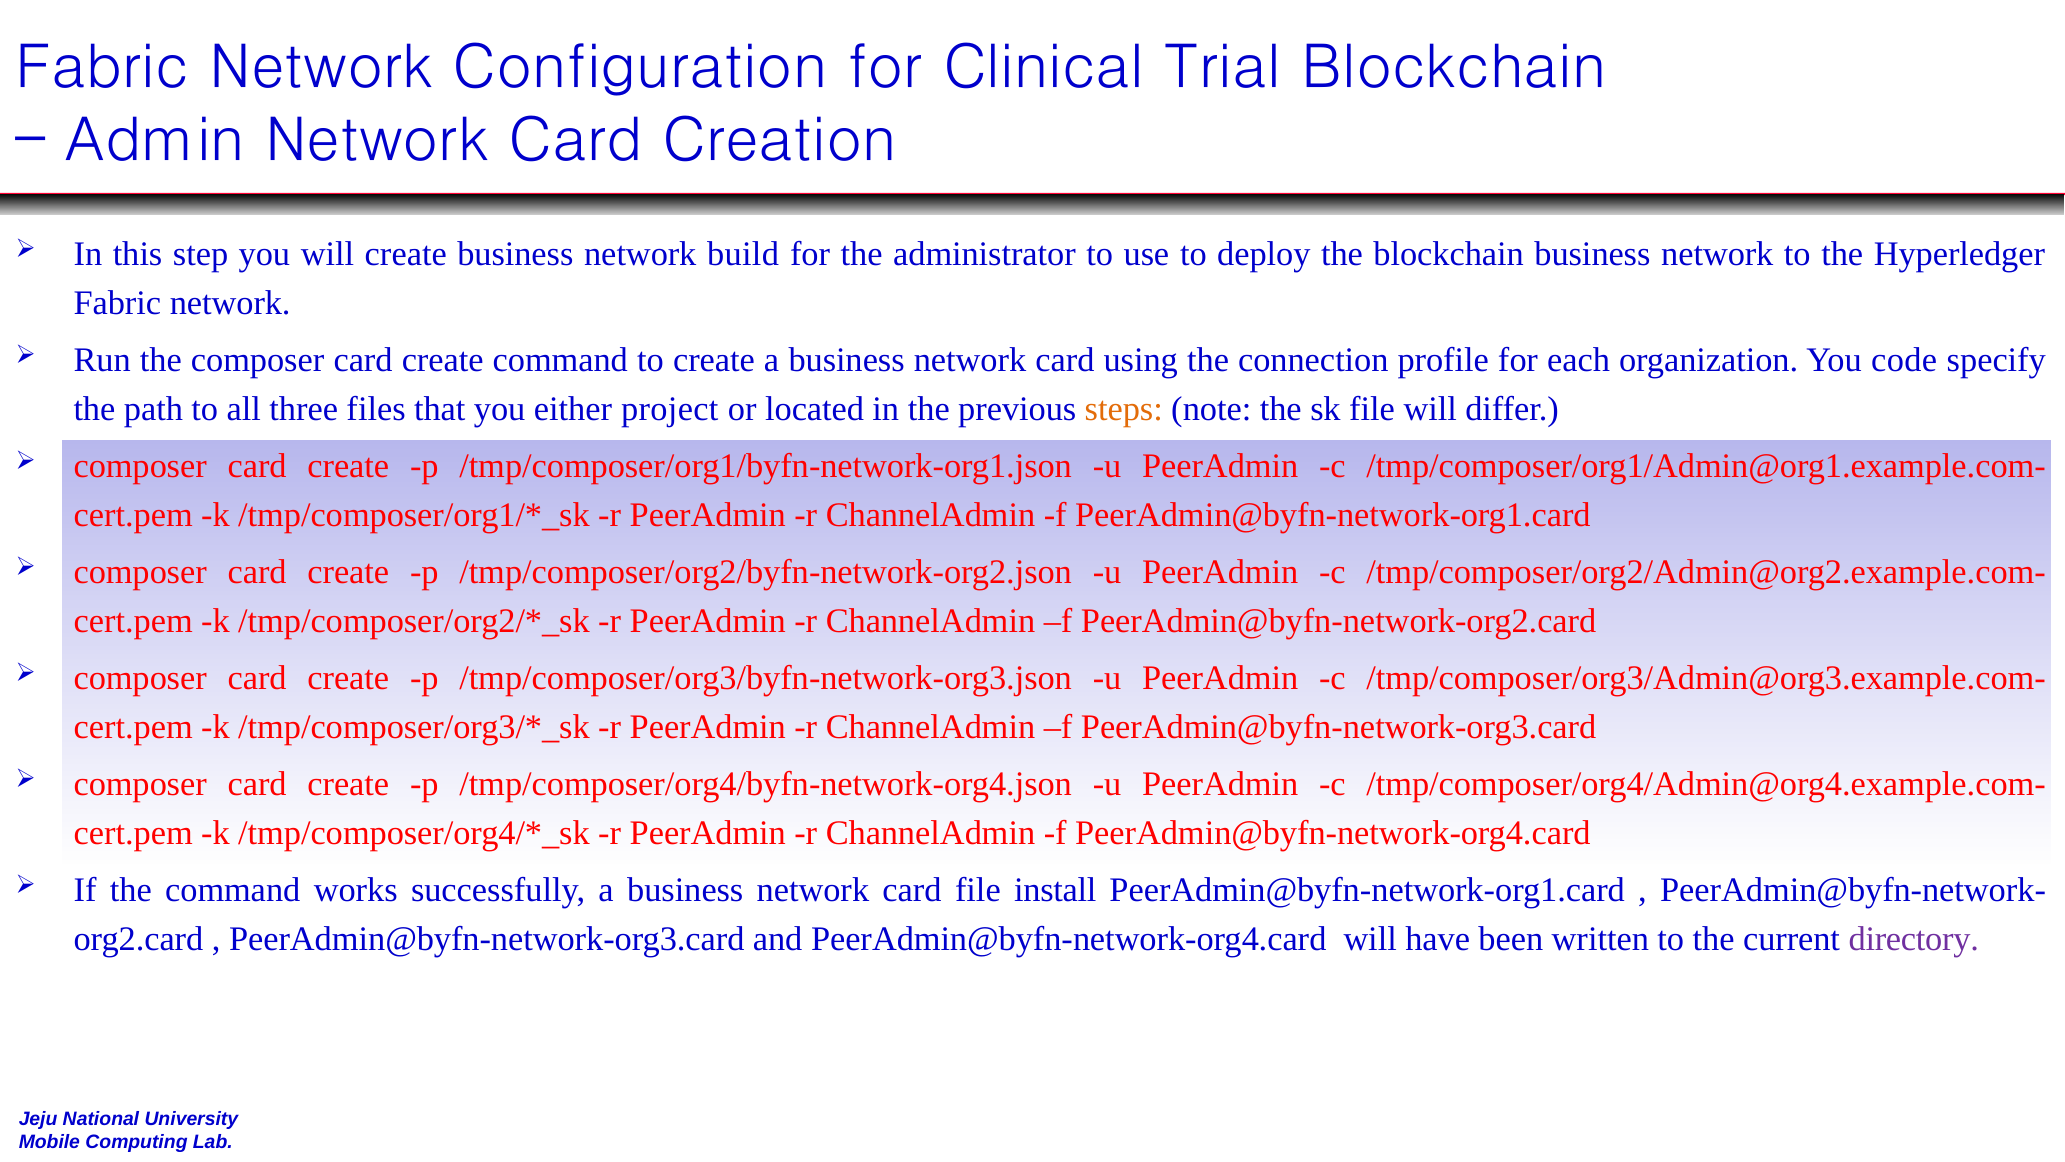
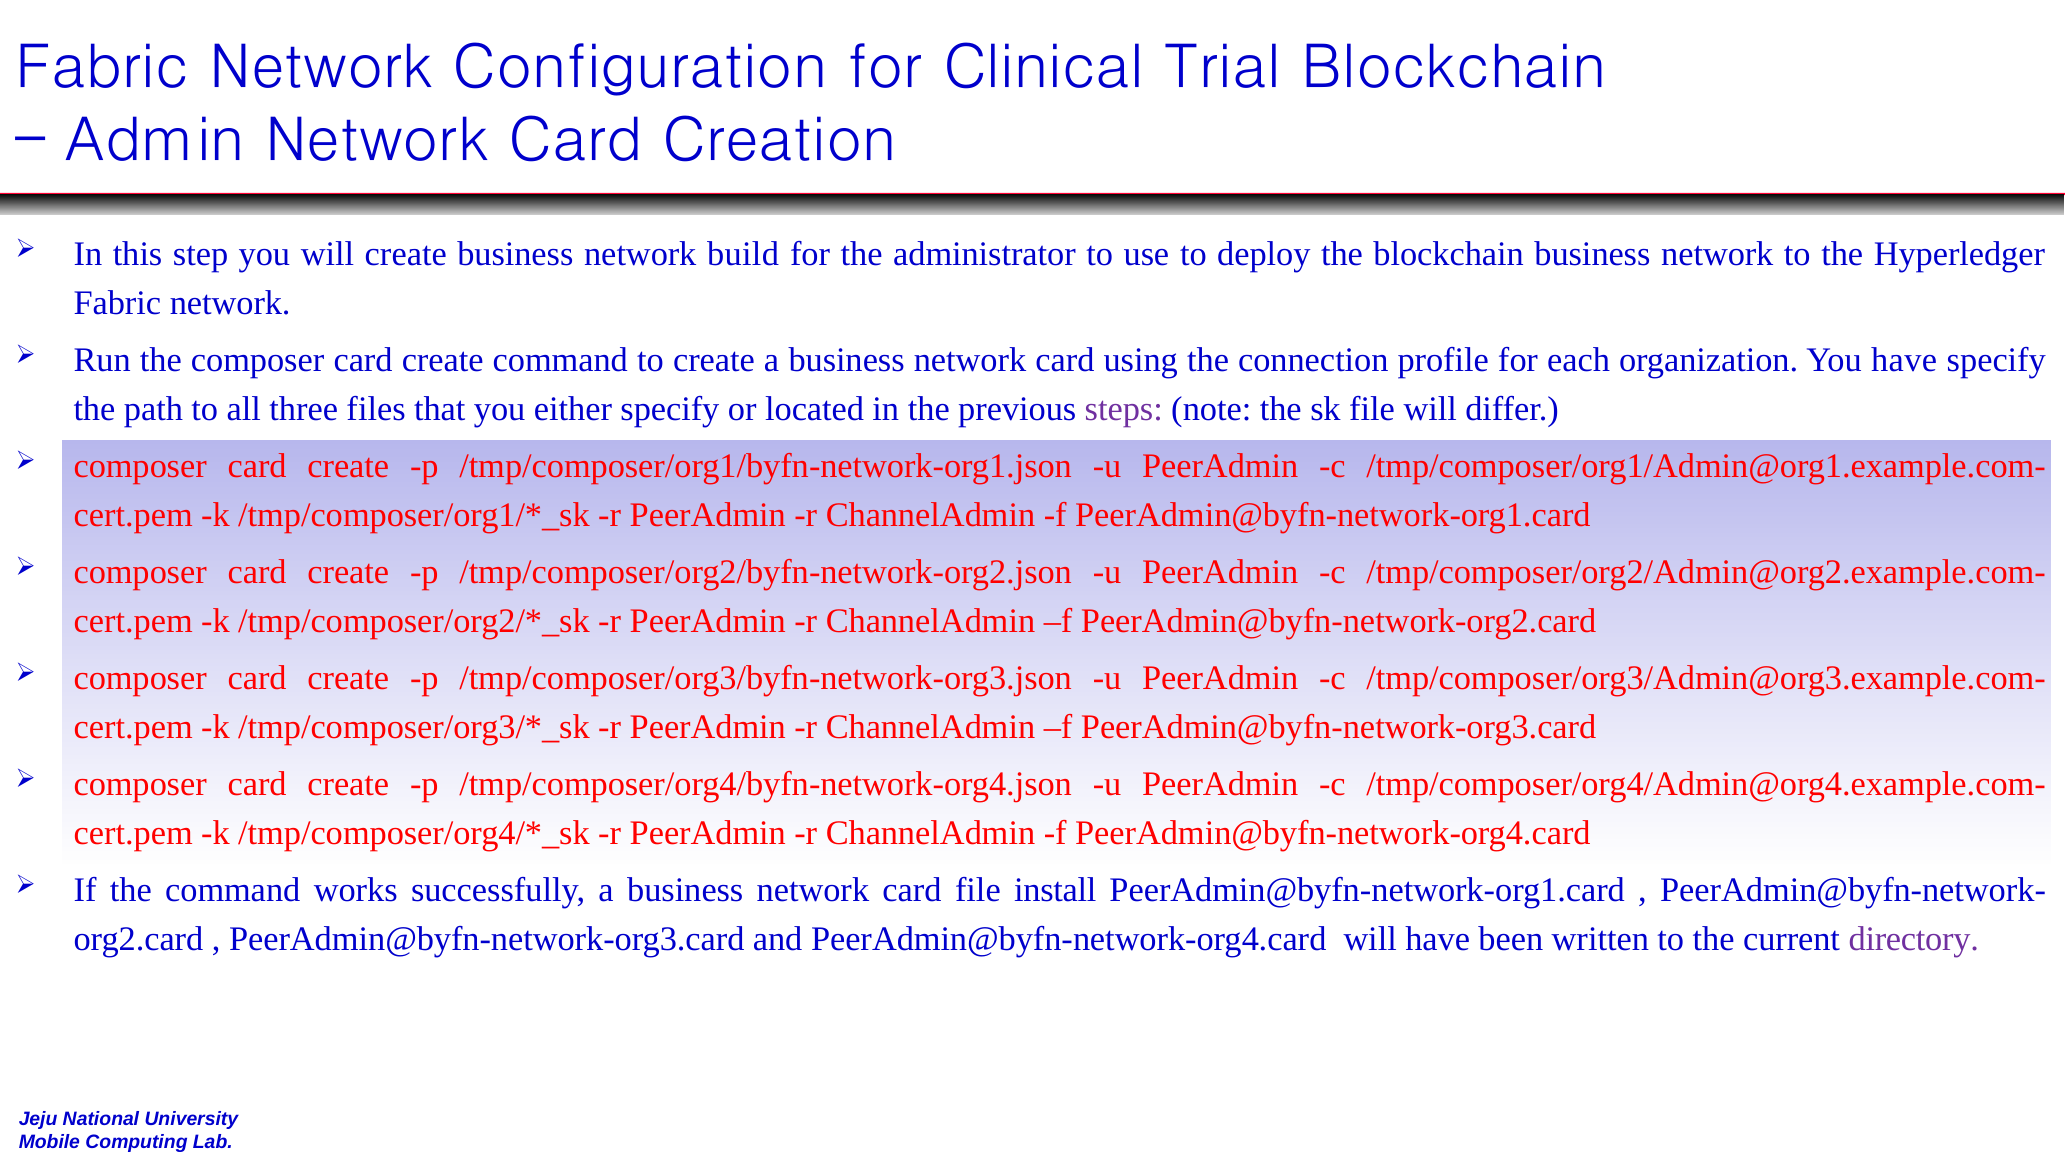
You code: code -> have
either project: project -> specify
steps colour: orange -> purple
